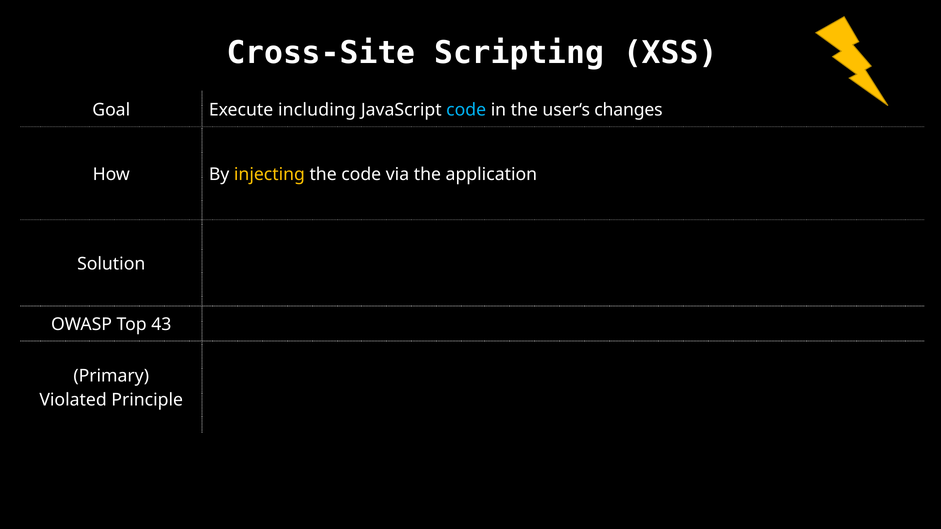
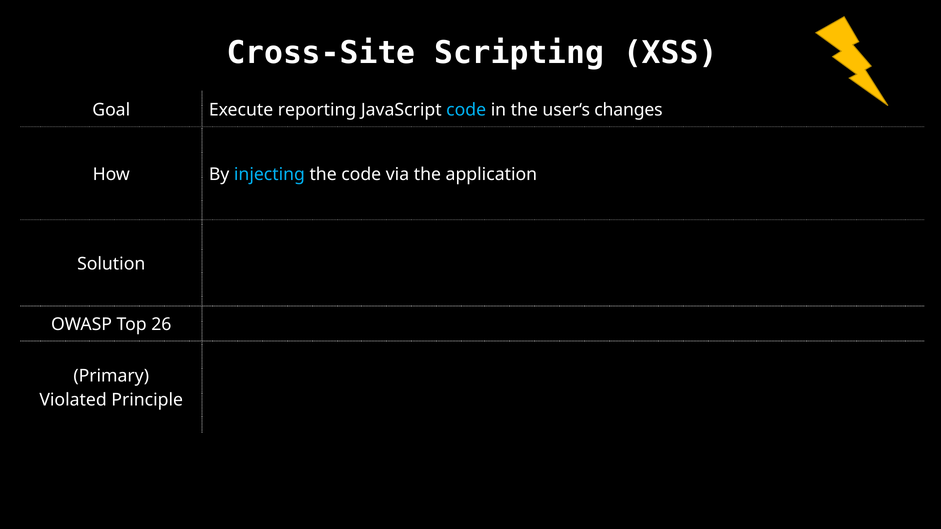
including: including -> reporting
injecting colour: yellow -> light blue
43: 43 -> 26
